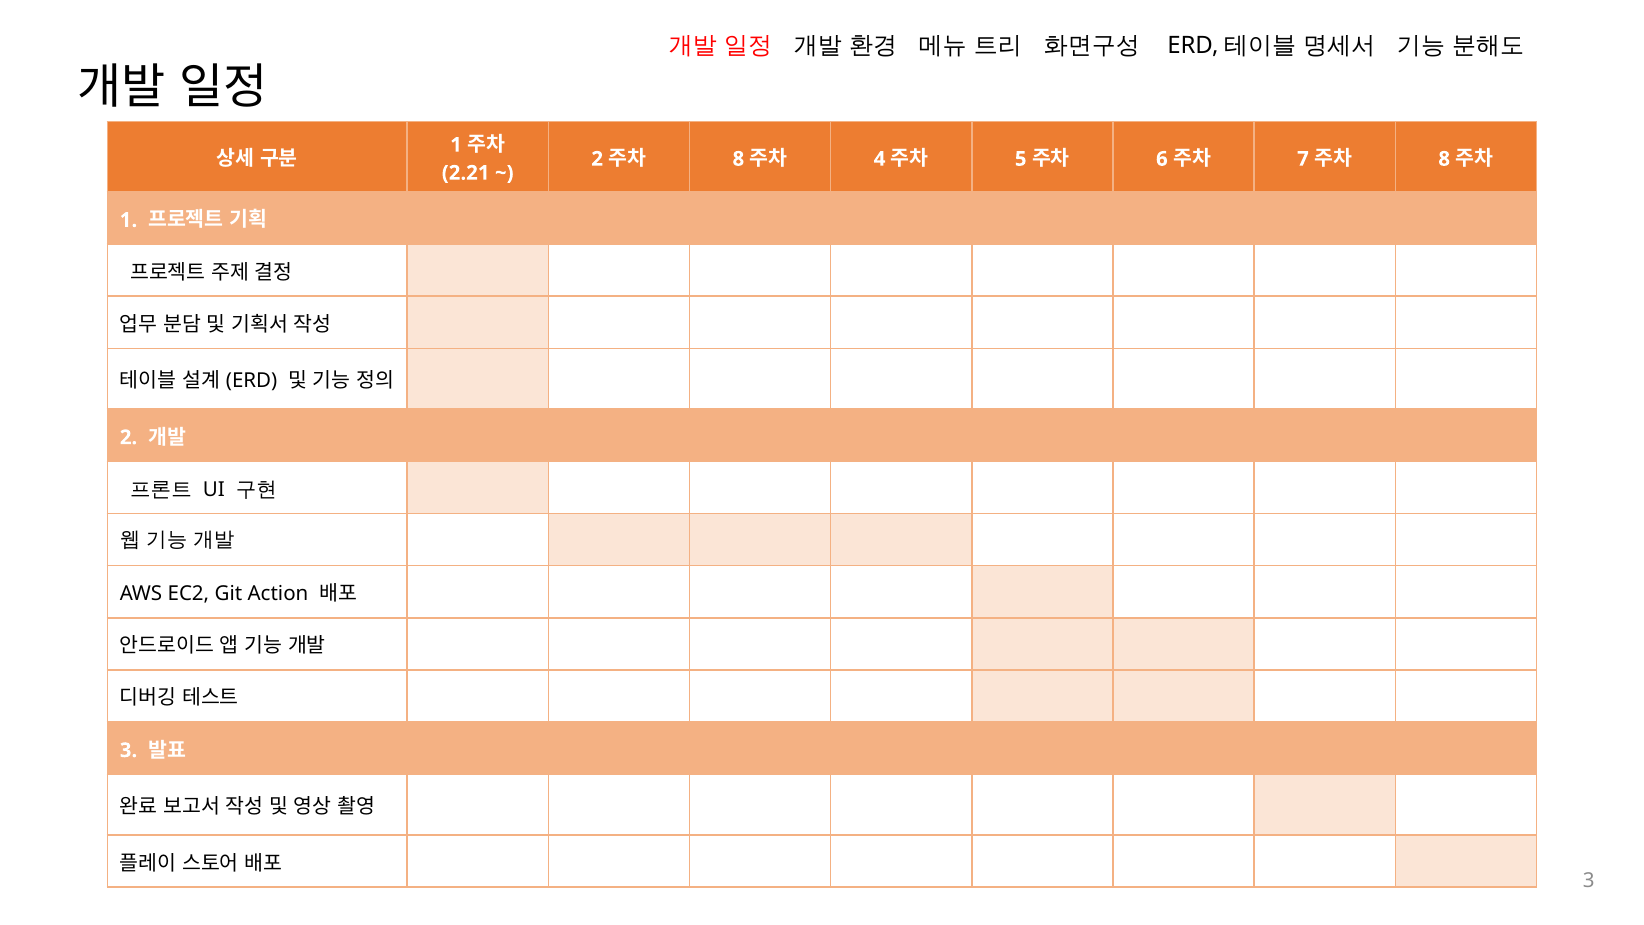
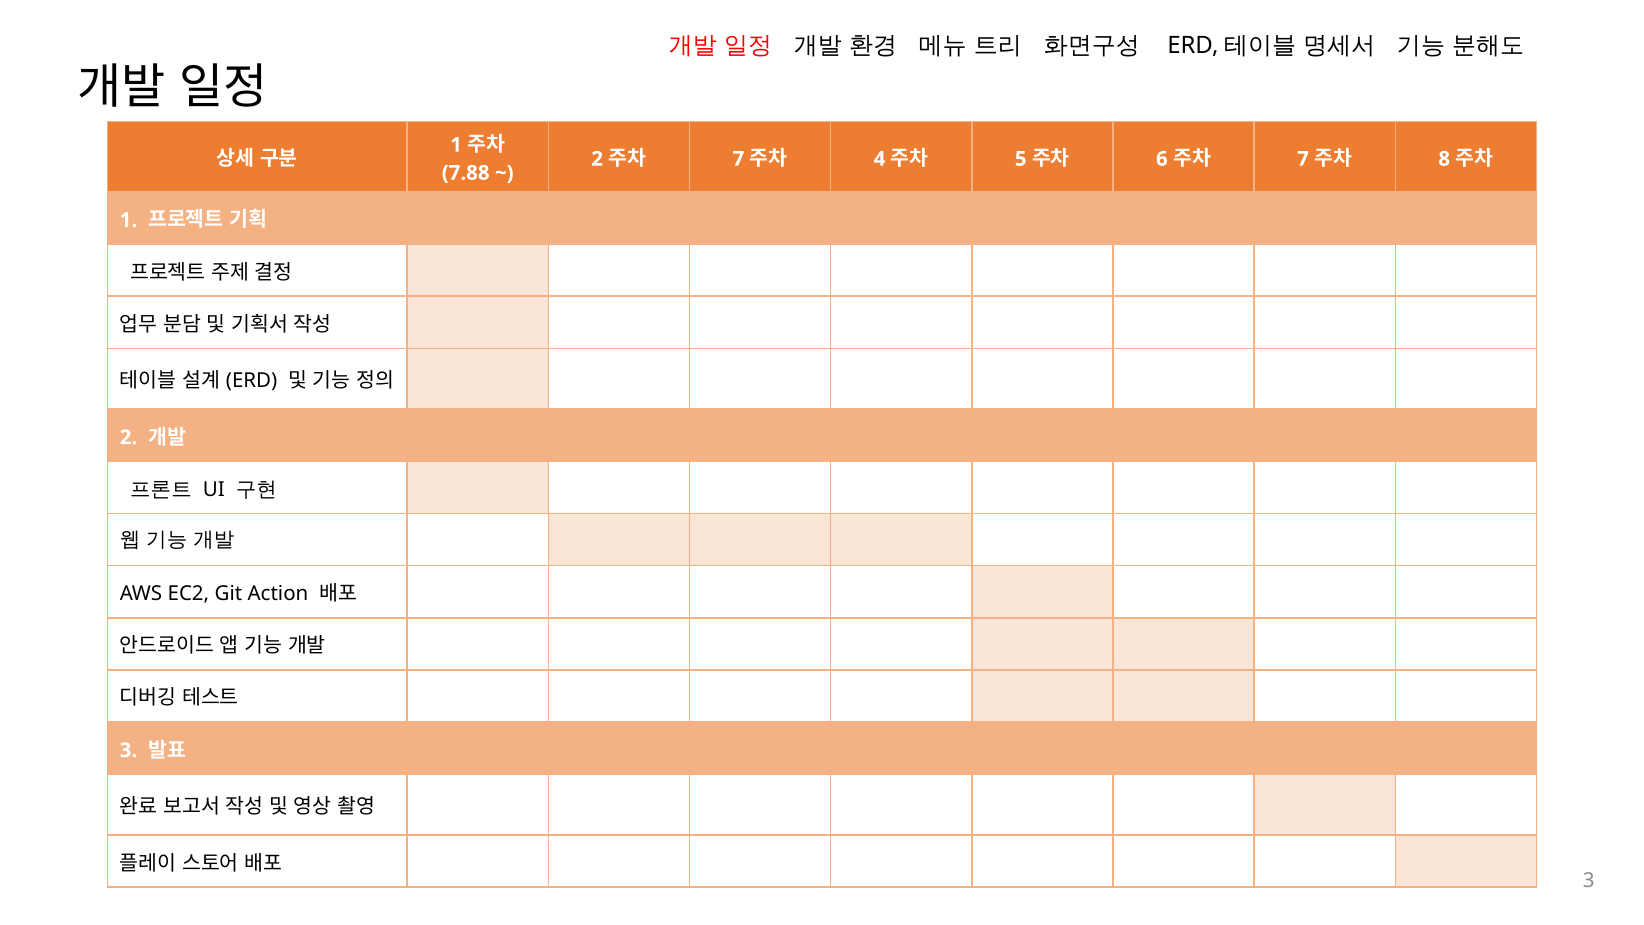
8 at (738, 159): 8 -> 7
2.21: 2.21 -> 7.88
